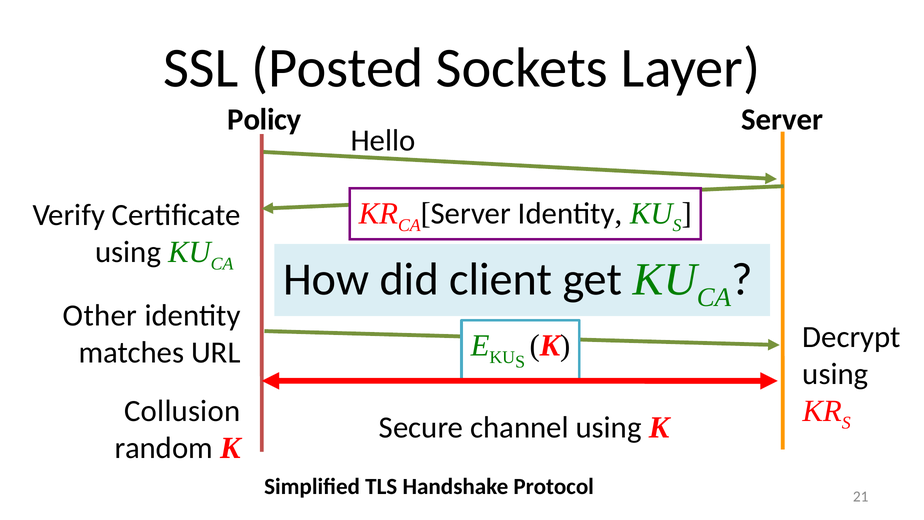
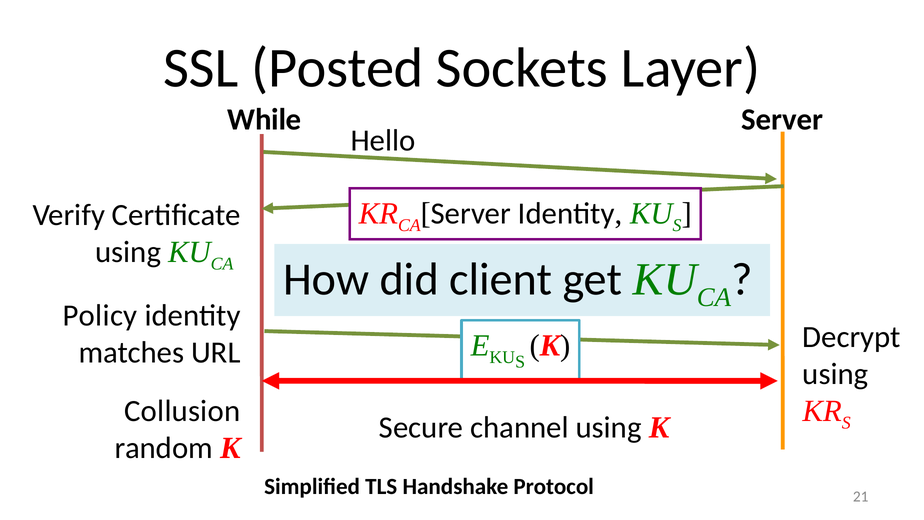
Policy: Policy -> While
Other: Other -> Policy
